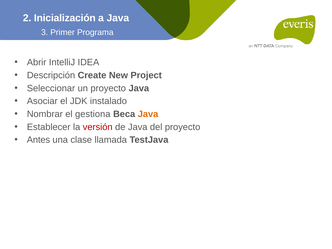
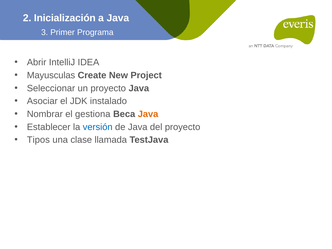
Descripción: Descripción -> Mayusculas
versión colour: red -> blue
Antes: Antes -> Tipos
